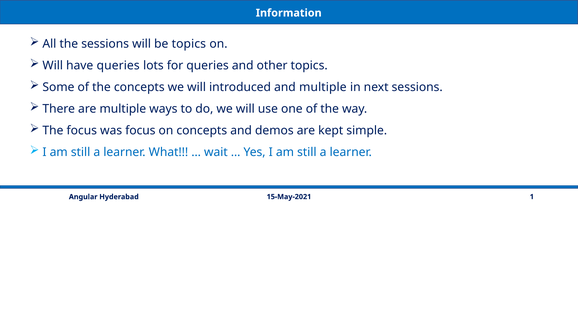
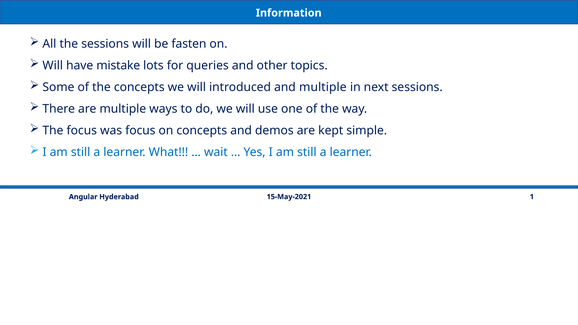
be topics: topics -> fasten
have queries: queries -> mistake
